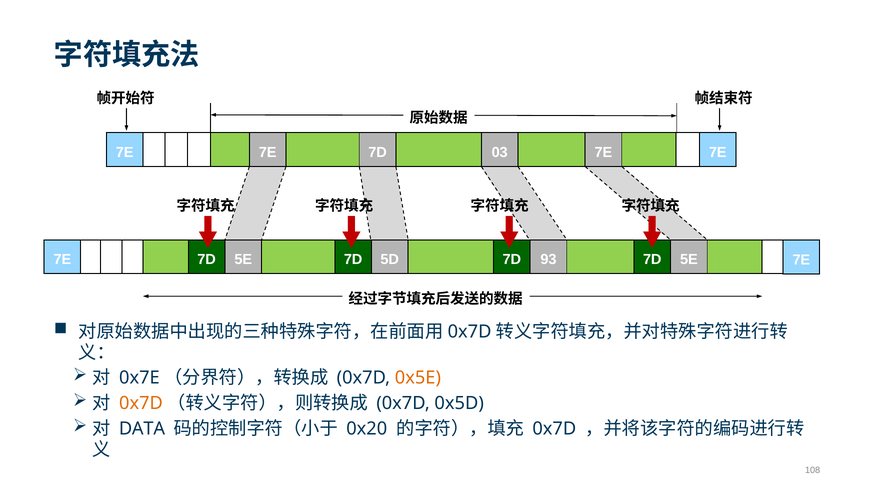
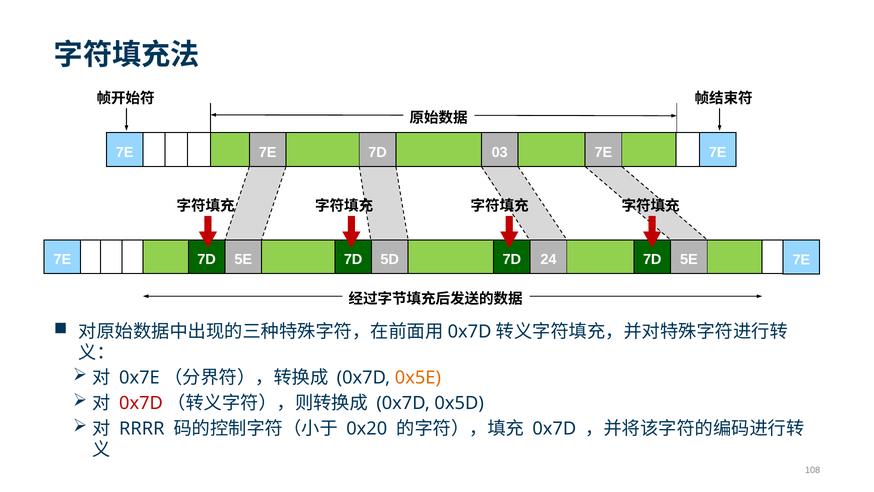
93: 93 -> 24
0x7D at (141, 403) colour: orange -> red
DATA: DATA -> RRRR
